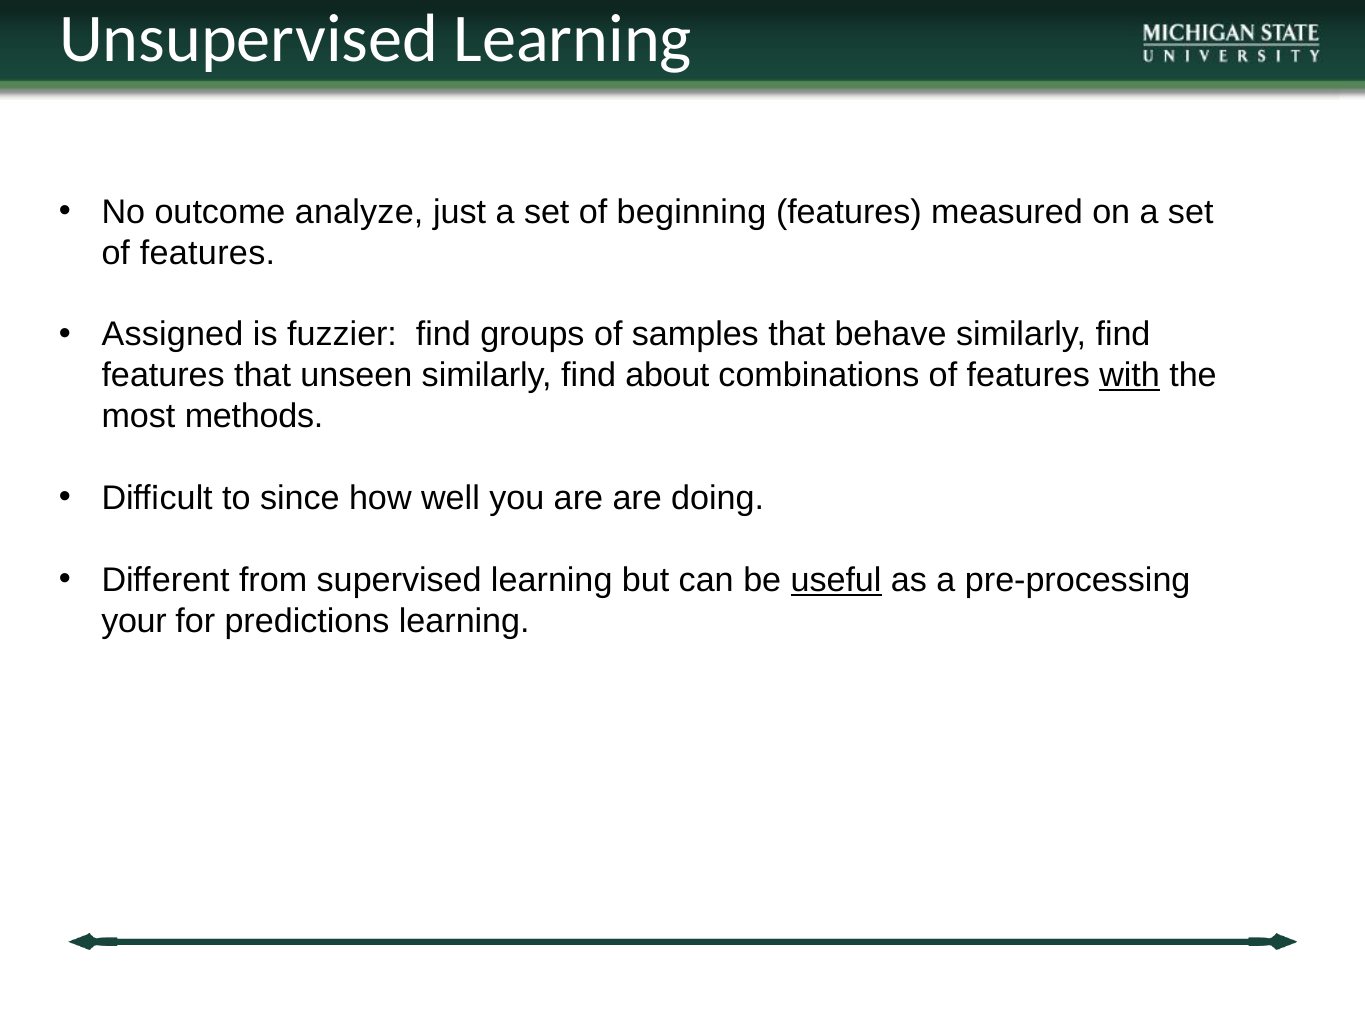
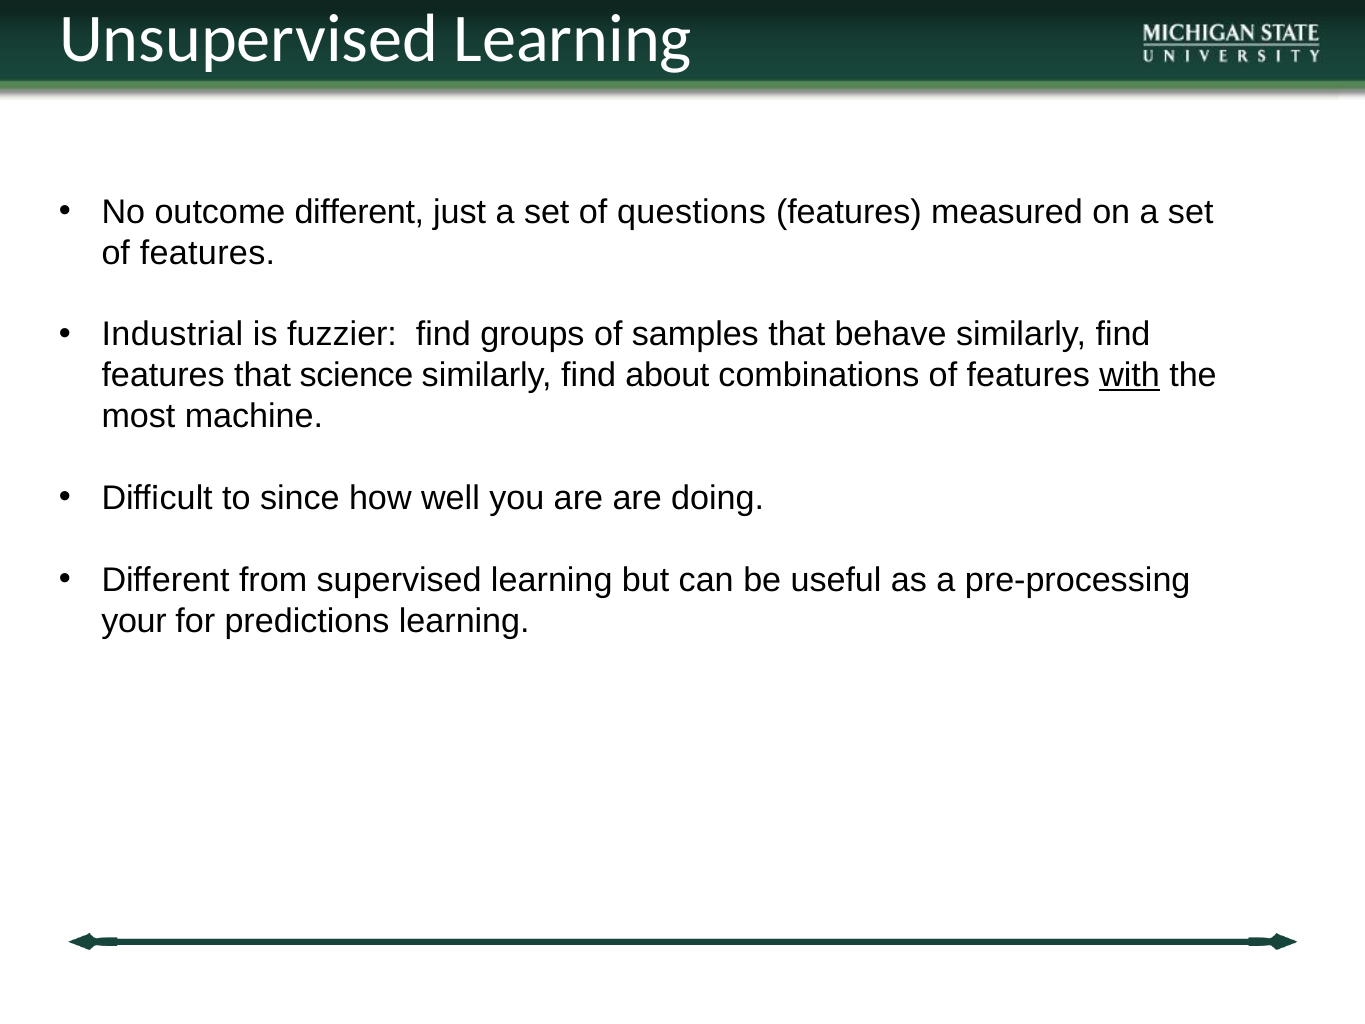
analyze: analyze -> different
beginning: beginning -> questions
Assigned: Assigned -> Industrial
unseen: unseen -> science
methods: methods -> machine
useful underline: present -> none
